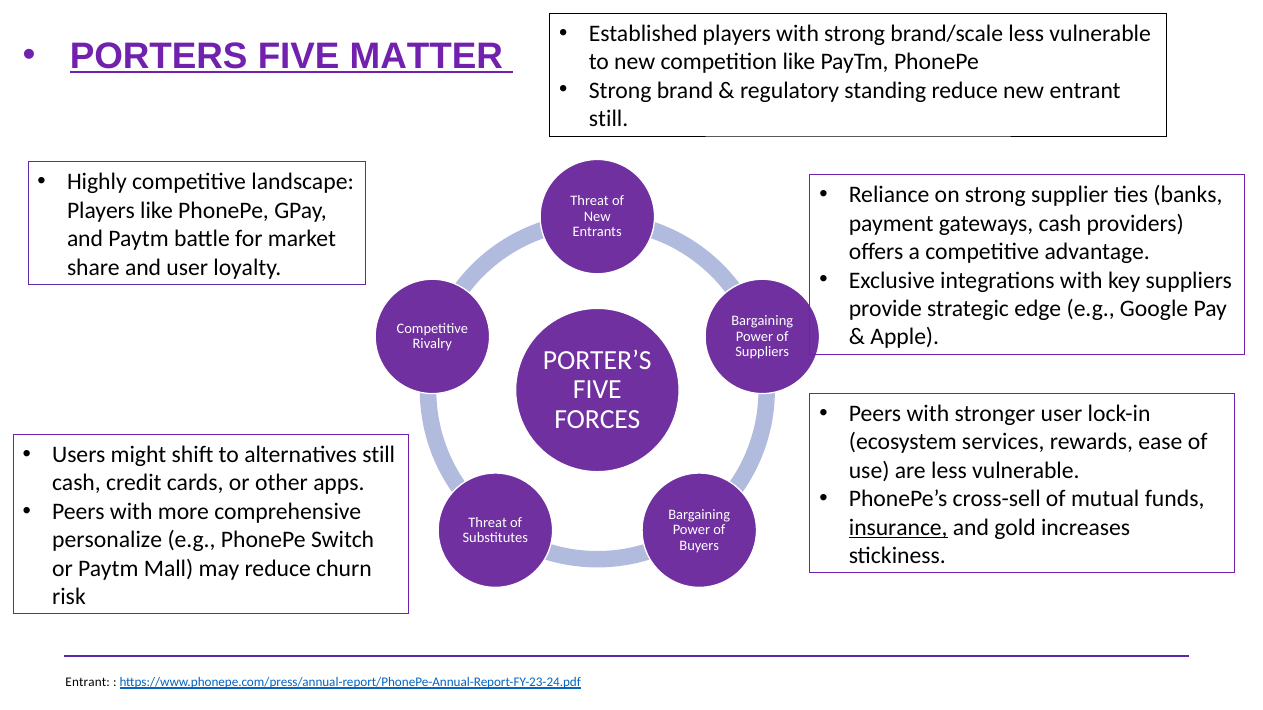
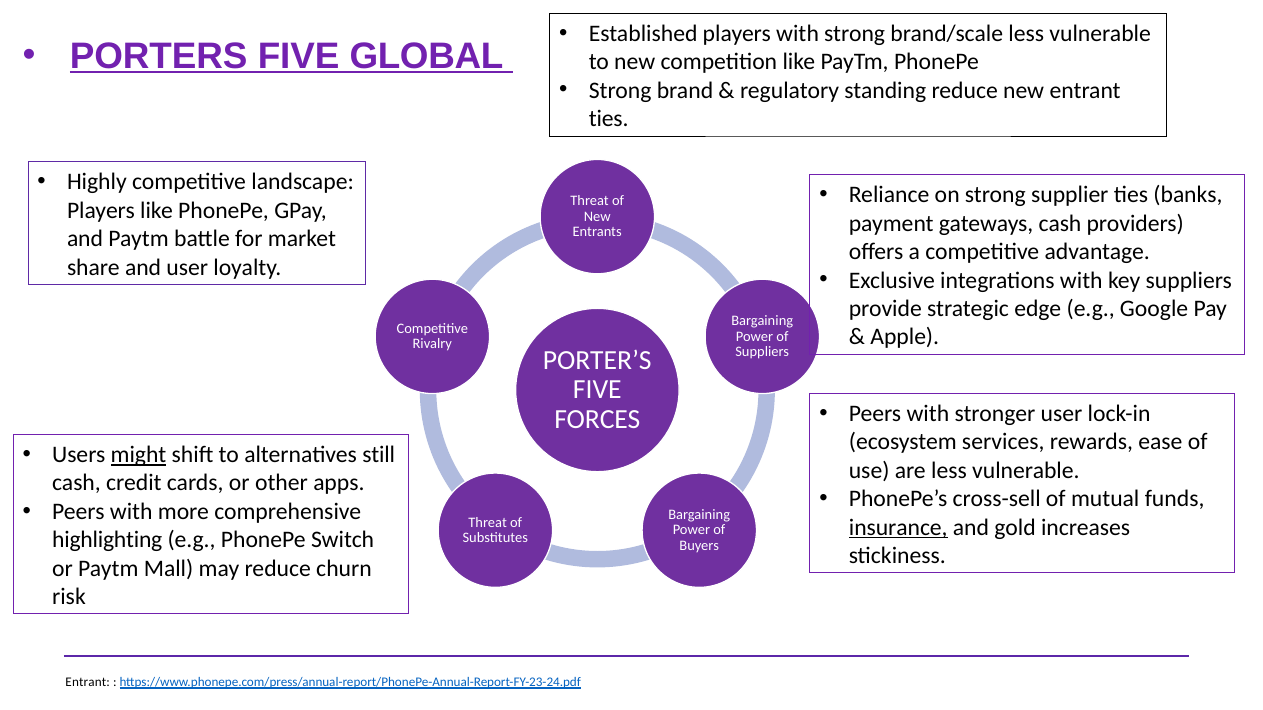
MATTER: MATTER -> GLOBAL
still at (609, 119): still -> ties
might underline: none -> present
personalize: personalize -> highlighting
